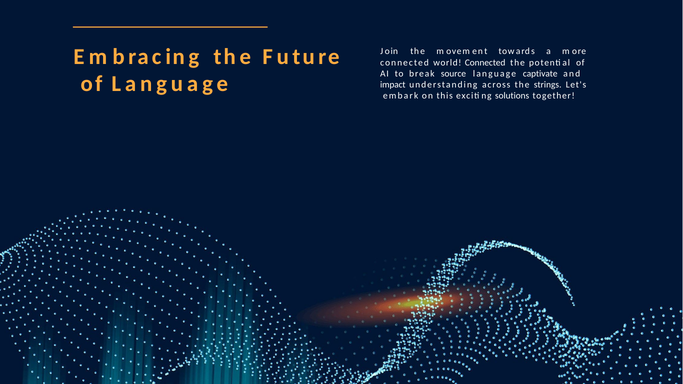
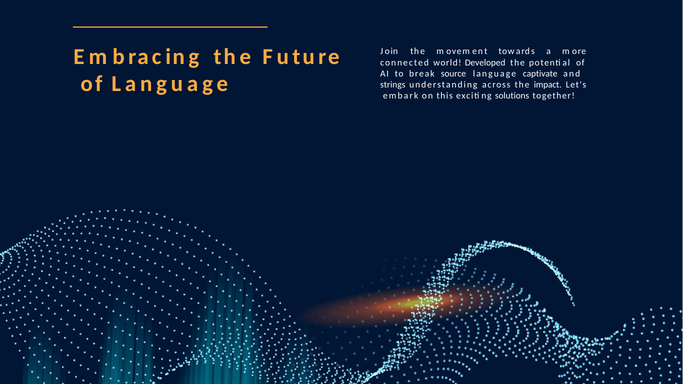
world Connected: Connected -> Developed
impact: impact -> strings
strings: strings -> impact
